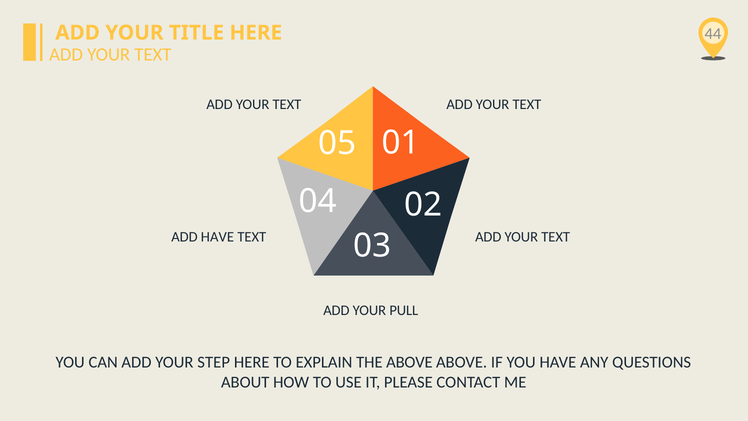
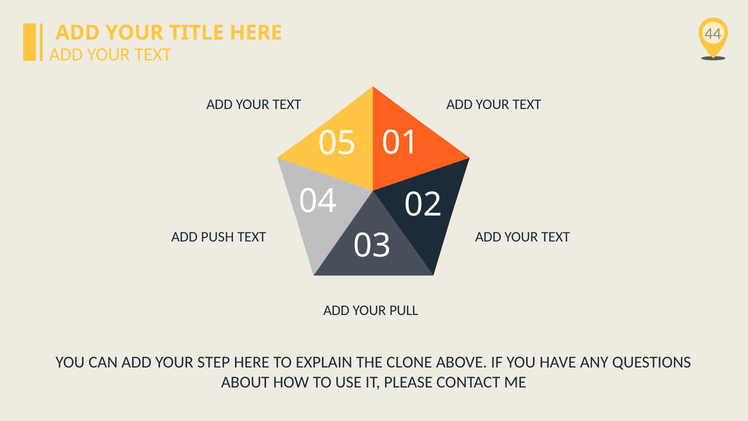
ADD HAVE: HAVE -> PUSH
THE ABOVE: ABOVE -> CLONE
